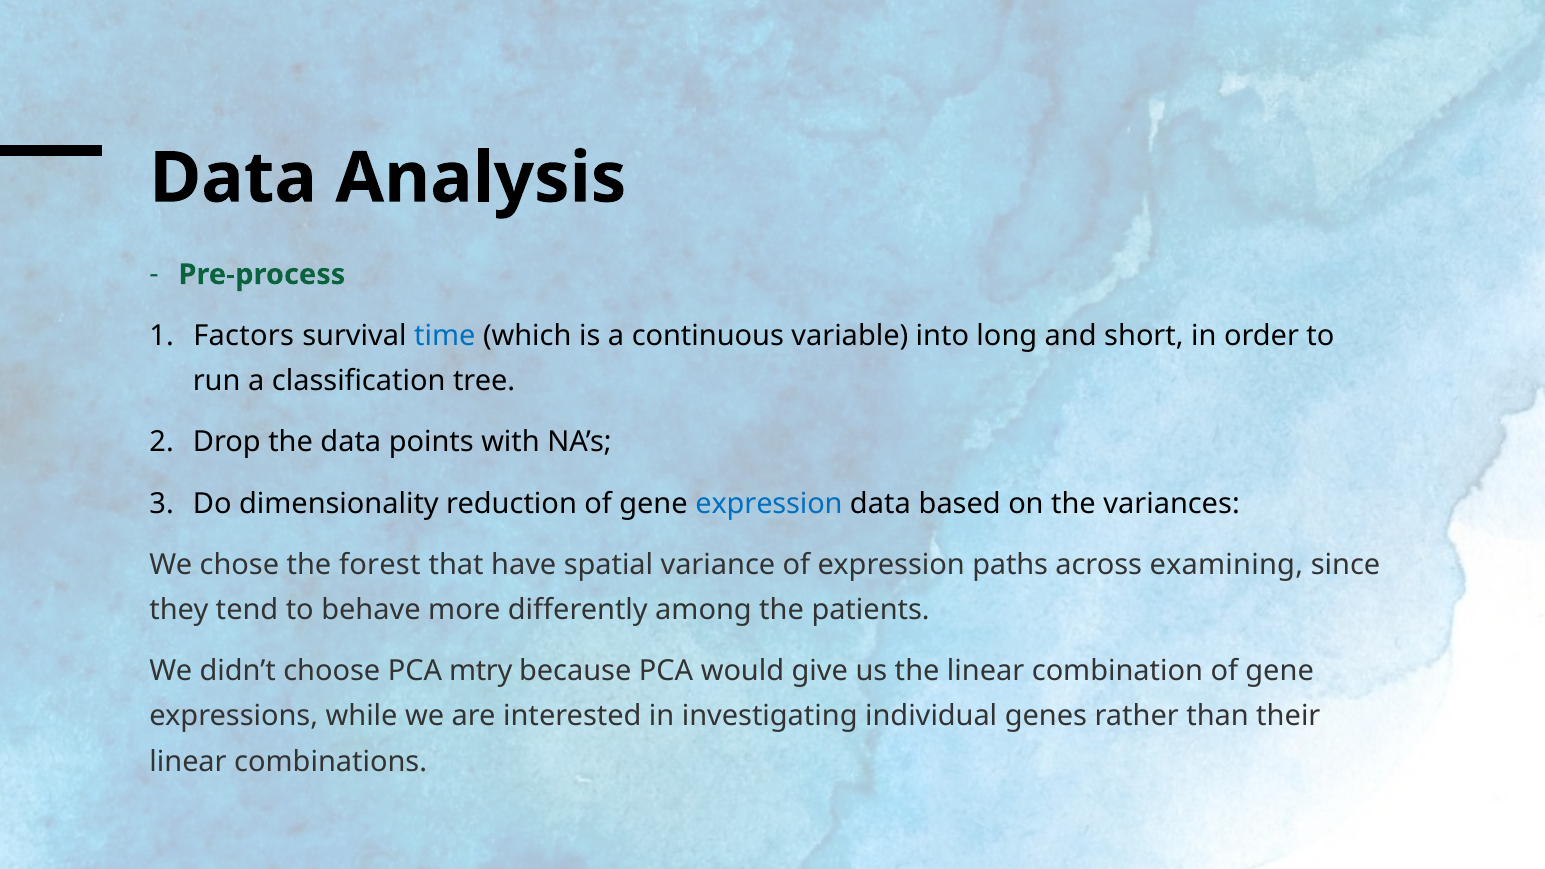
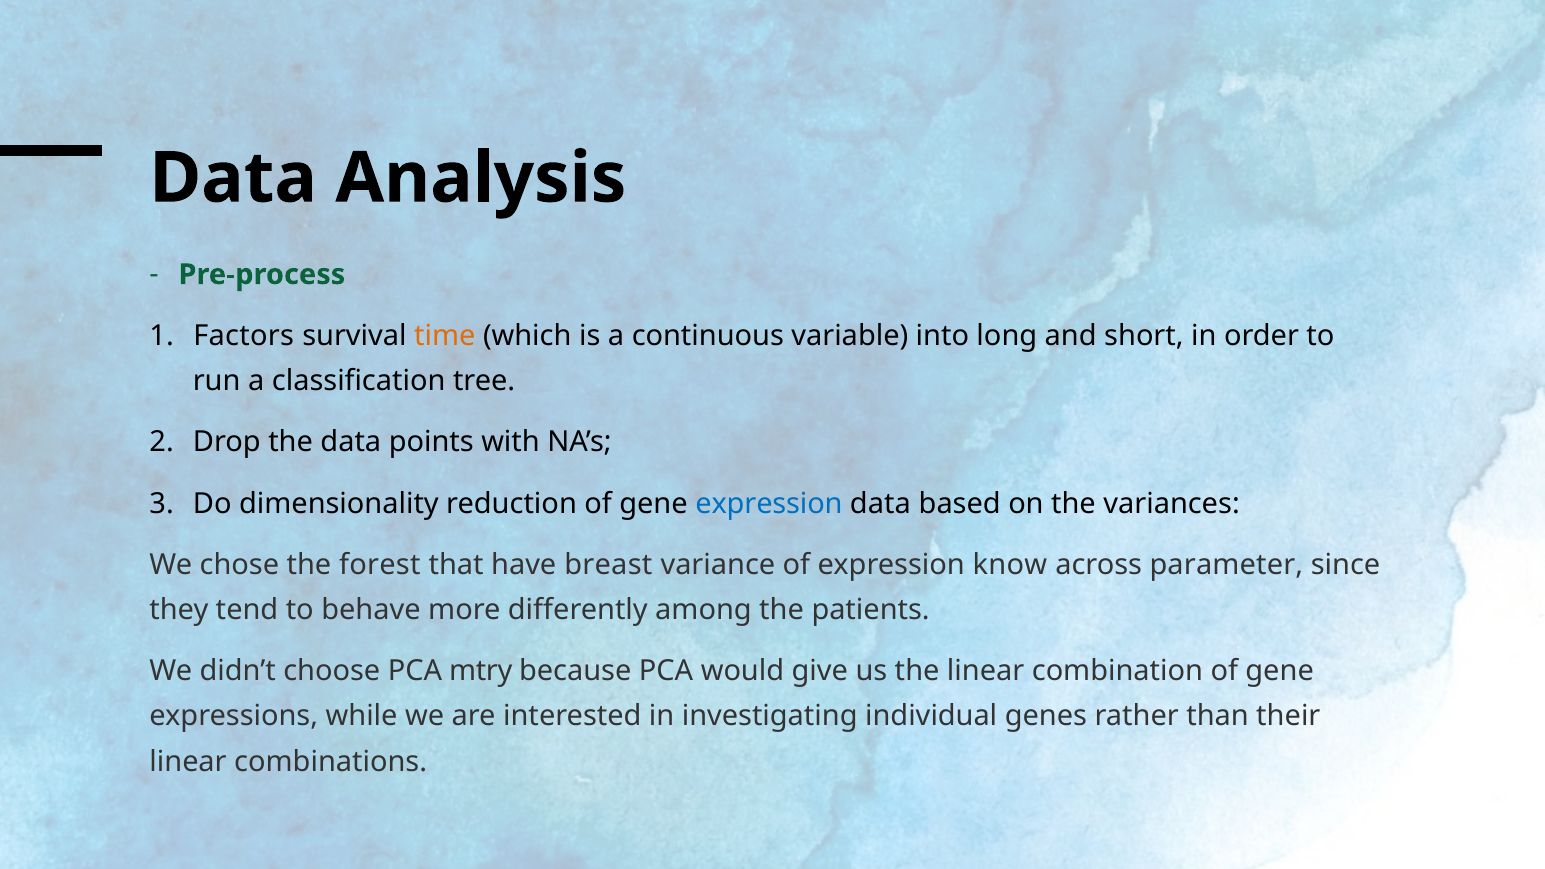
time colour: blue -> orange
spatial: spatial -> breast
paths: paths -> know
examining: examining -> parameter
